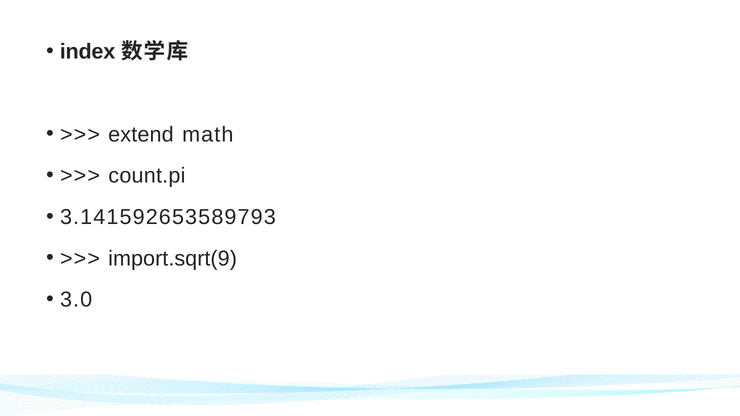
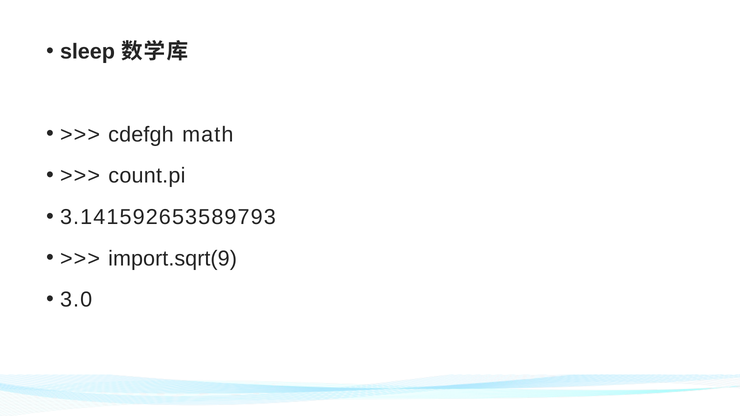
index: index -> sleep
extend: extend -> cdefgh
